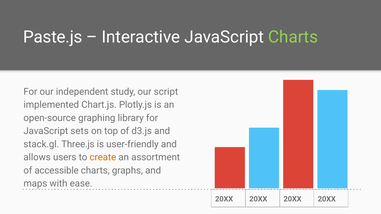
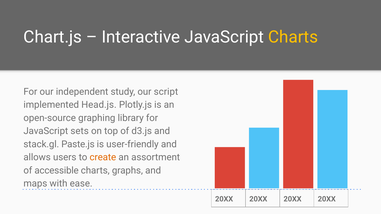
Paste.js: Paste.js -> Chart.js
Charts at (293, 37) colour: light green -> yellow
Chart.js: Chart.js -> Head.js
Three.js: Three.js -> Paste.js
